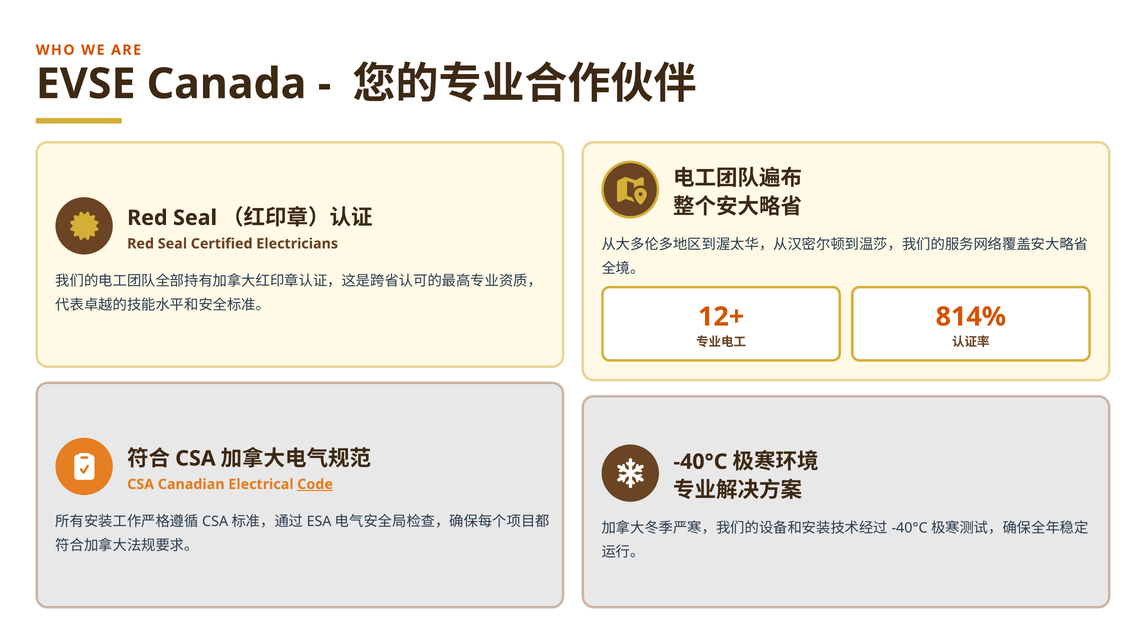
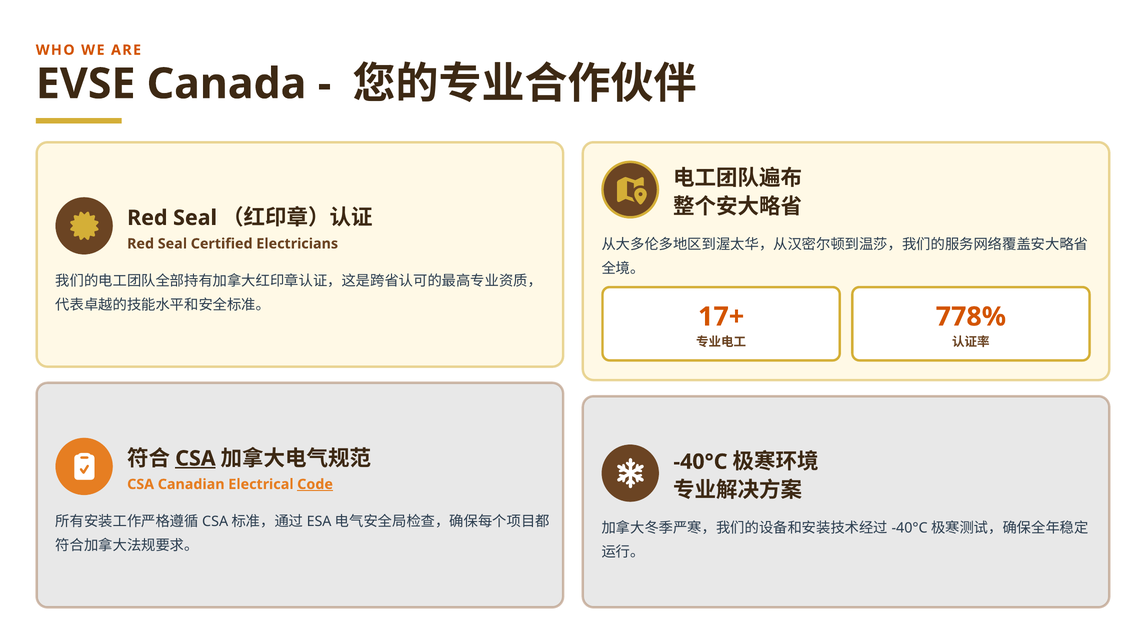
12+: 12+ -> 17+
814%: 814% -> 778%
CSA at (195, 459) underline: none -> present
